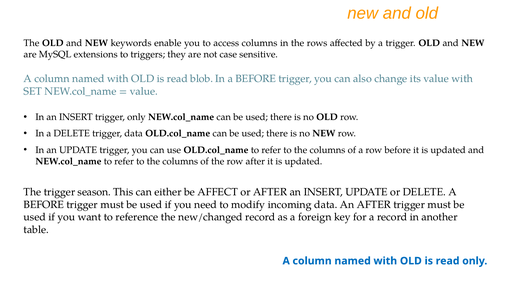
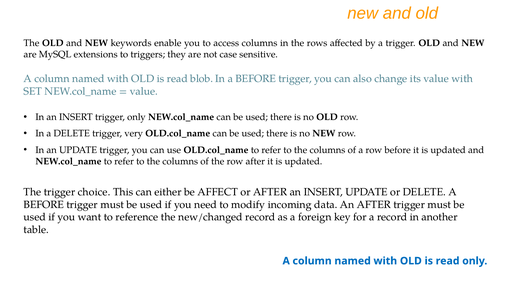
trigger data: data -> very
season: season -> choice
